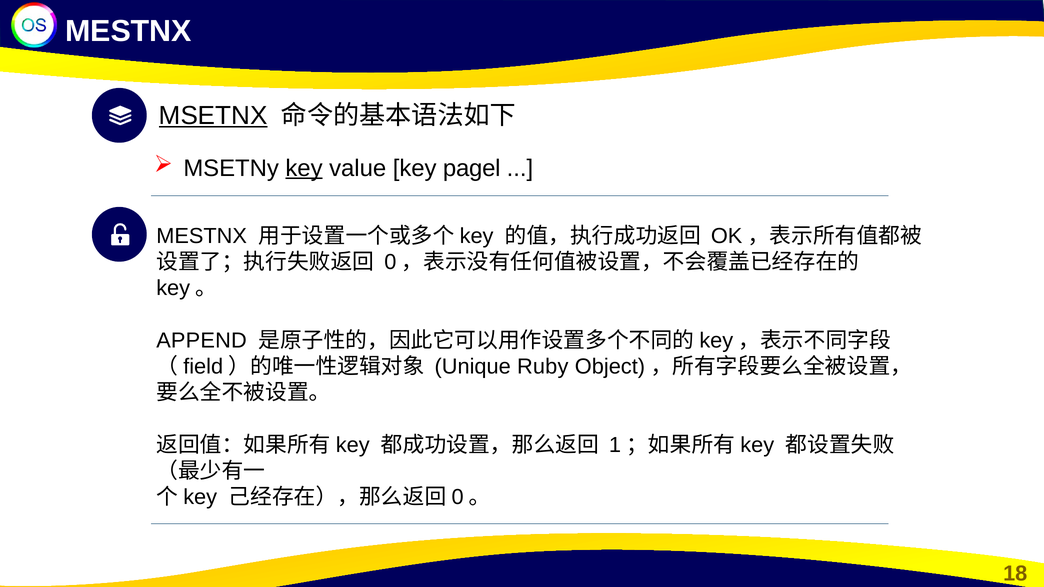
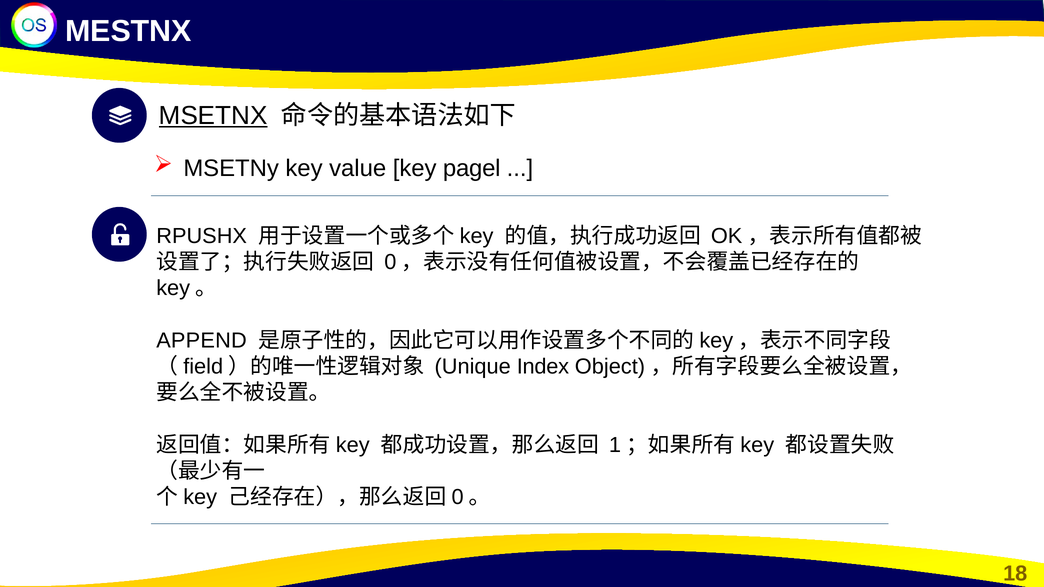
key at (304, 168) underline: present -> none
MESTNX at (202, 236): MESTNX -> RPUSHX
Ruby: Ruby -> Index
